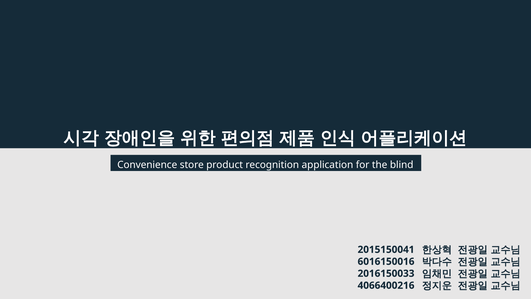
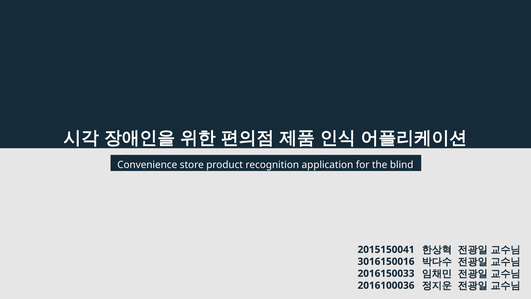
6016150016: 6016150016 -> 3016150016
4066400216: 4066400216 -> 2016100036
